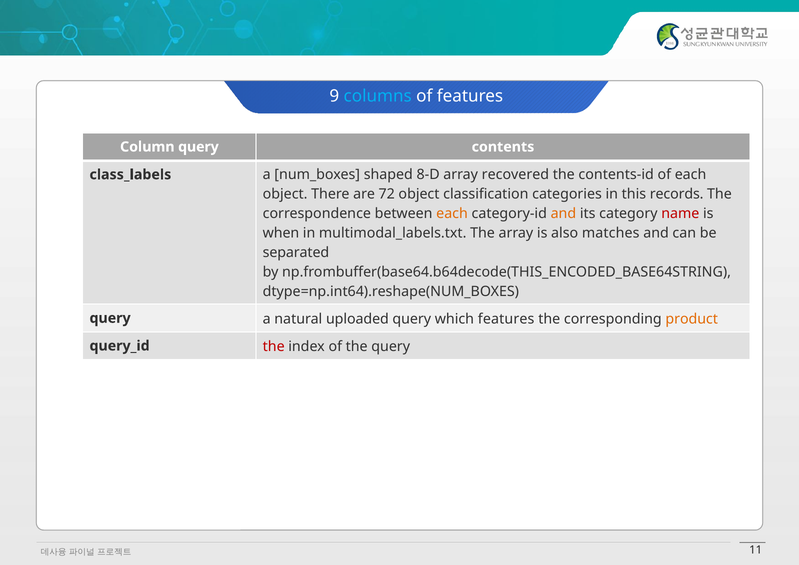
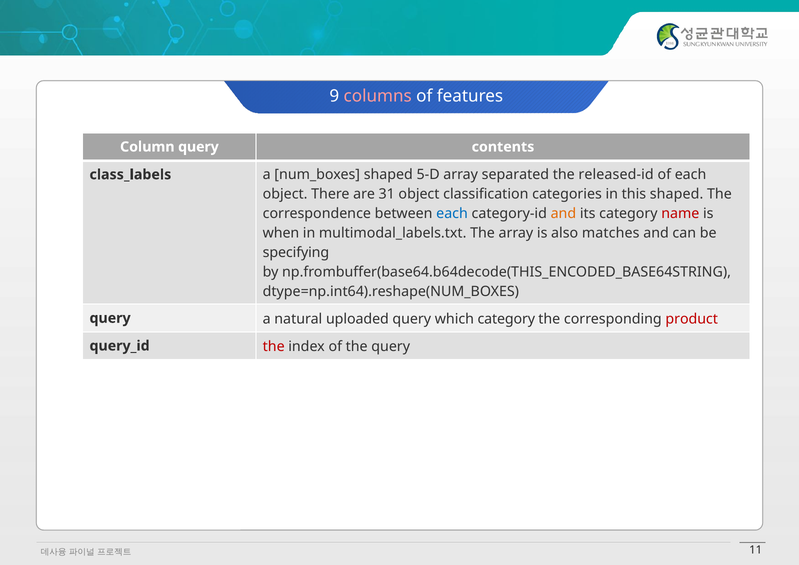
columns colour: light blue -> pink
8-D: 8-D -> 5-D
recovered: recovered -> separated
contents-id: contents-id -> released-id
72: 72 -> 31
this records: records -> shaped
each at (452, 213) colour: orange -> blue
separated: separated -> specifying
which features: features -> category
product colour: orange -> red
